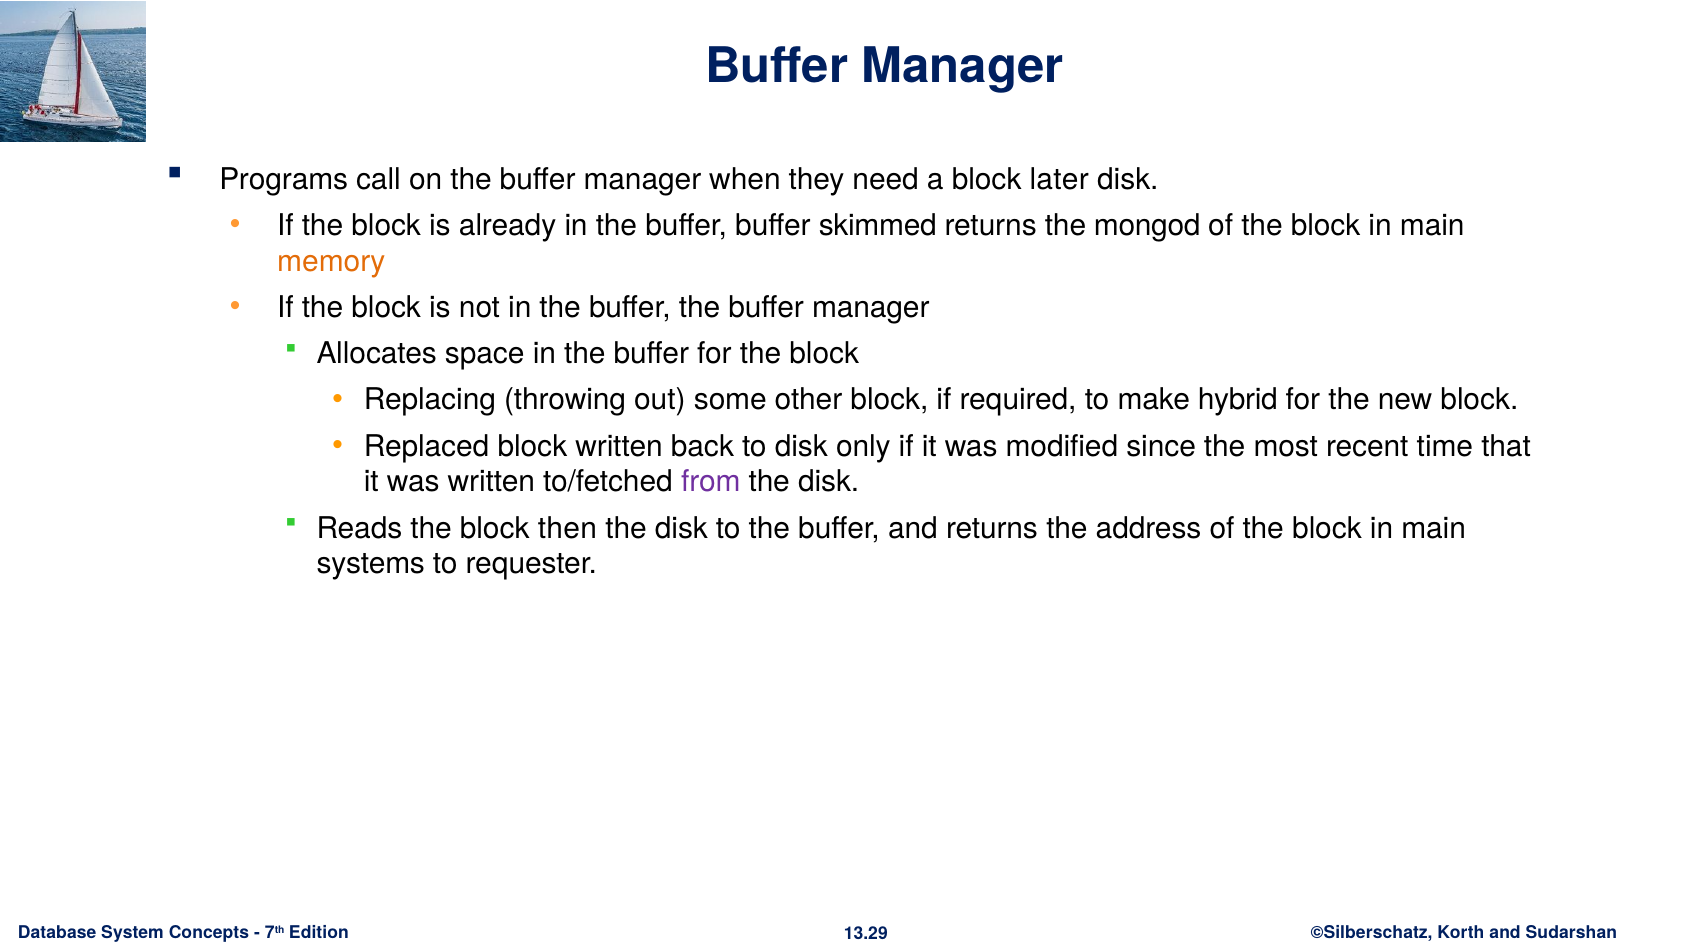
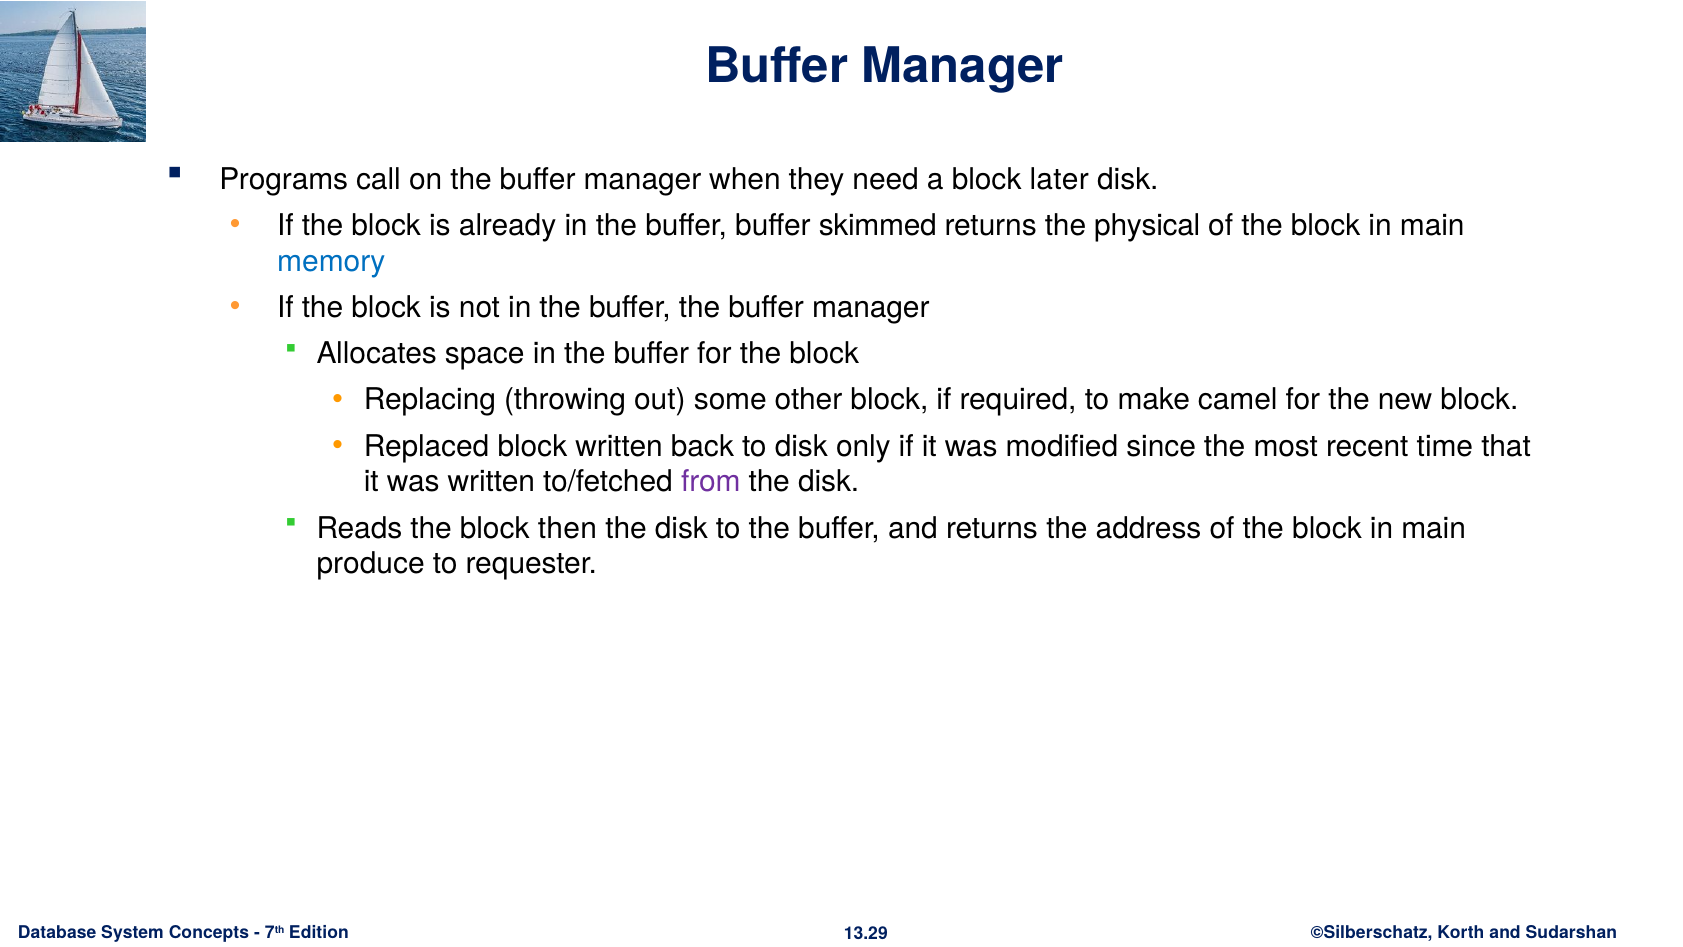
mongod: mongod -> physical
memory colour: orange -> blue
hybrid: hybrid -> camel
systems: systems -> produce
